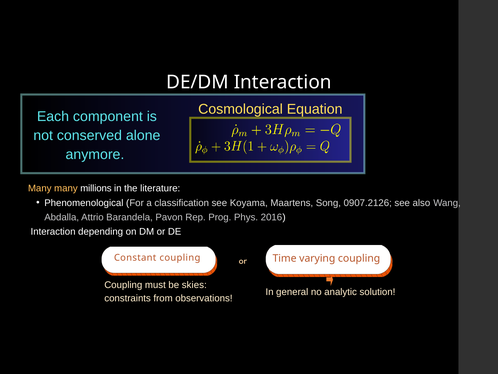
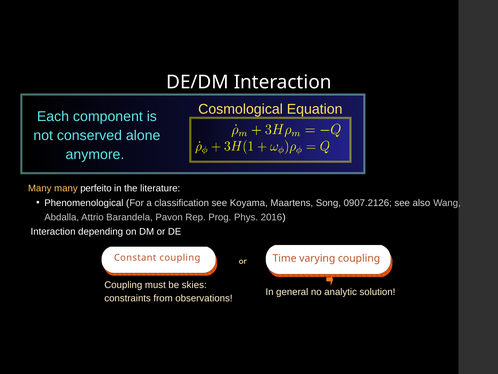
millions: millions -> perfeito
